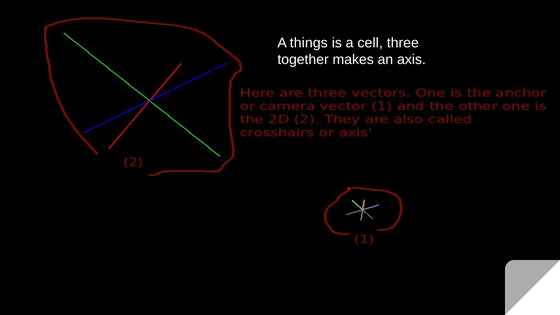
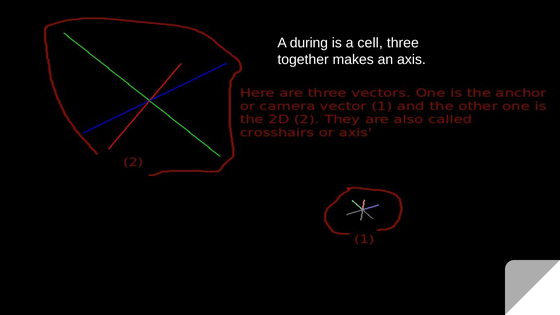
things: things -> during
